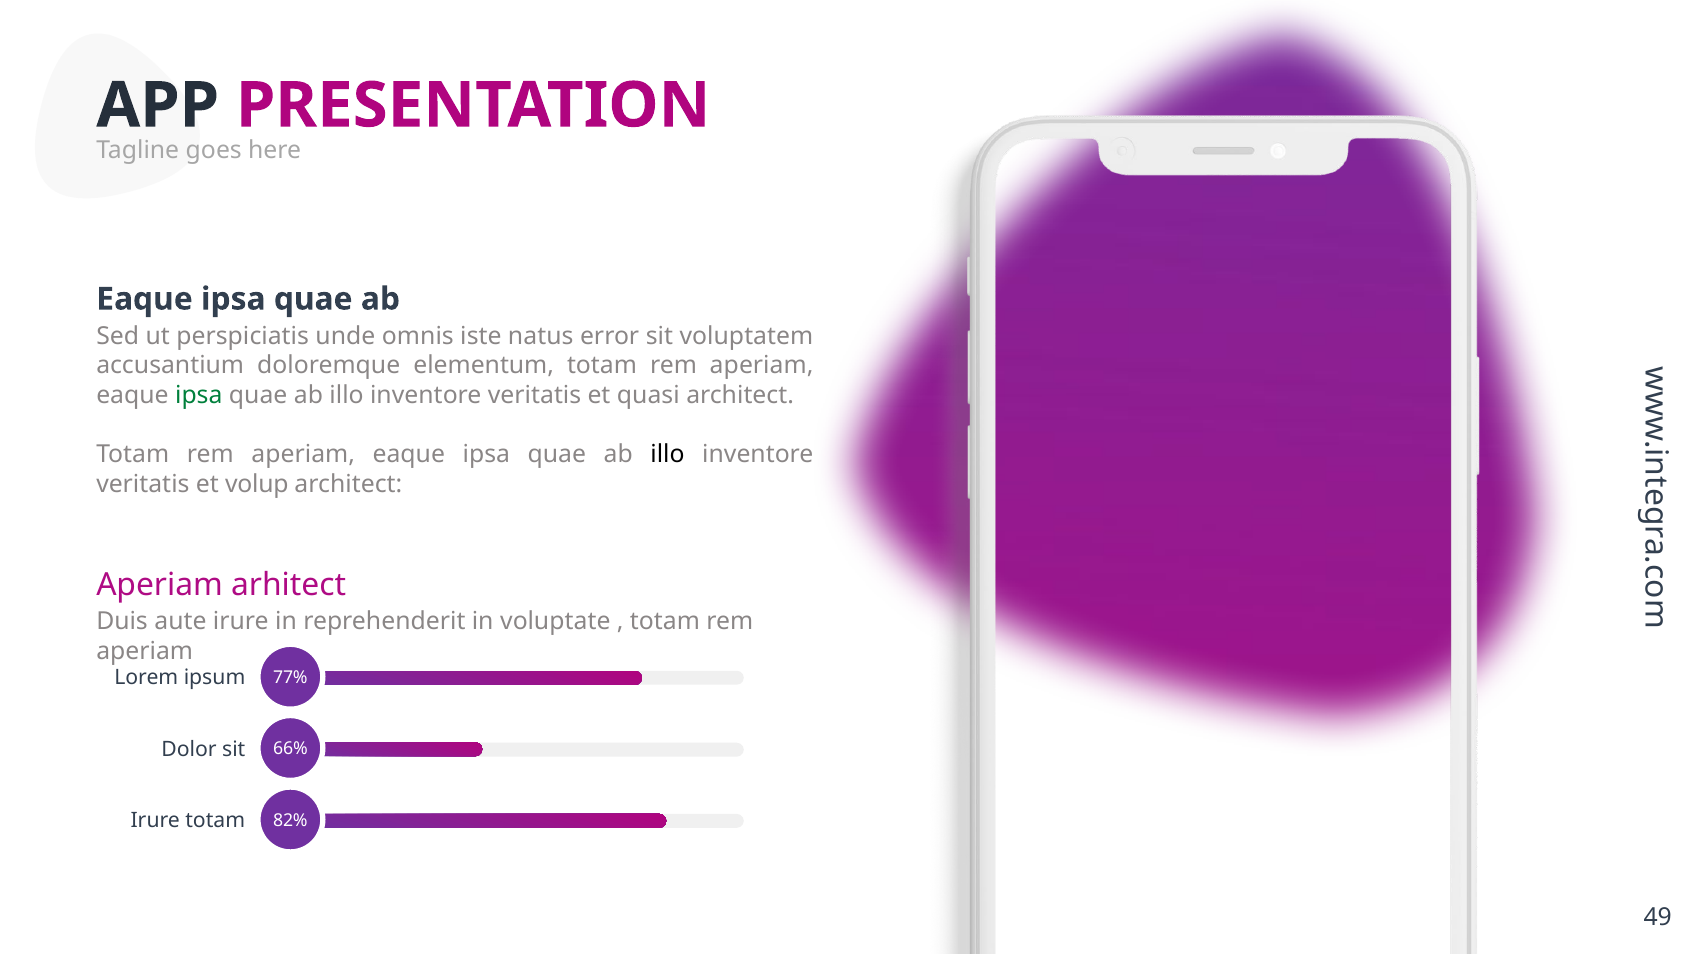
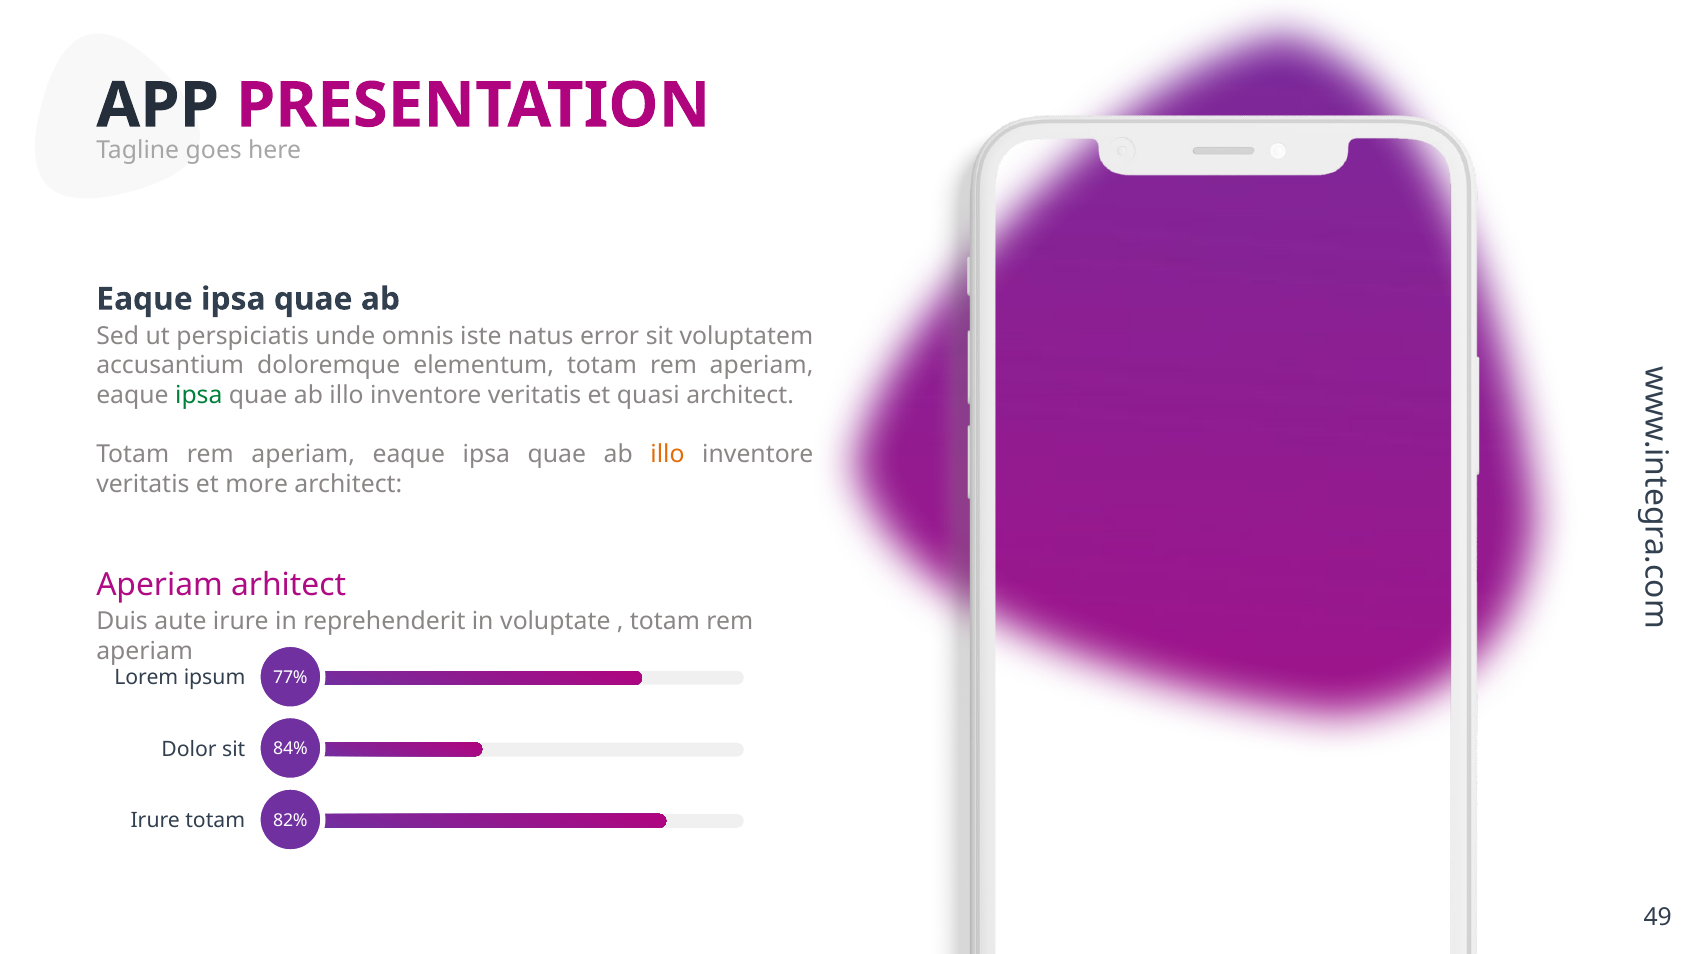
illo at (667, 455) colour: black -> orange
volup: volup -> more
66%: 66% -> 84%
